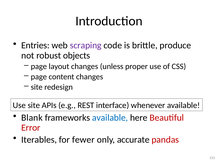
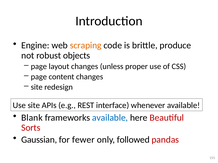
Entries: Entries -> Engine
scraping colour: purple -> orange
Error: Error -> Sorts
Iterables: Iterables -> Gaussian
accurate: accurate -> followed
